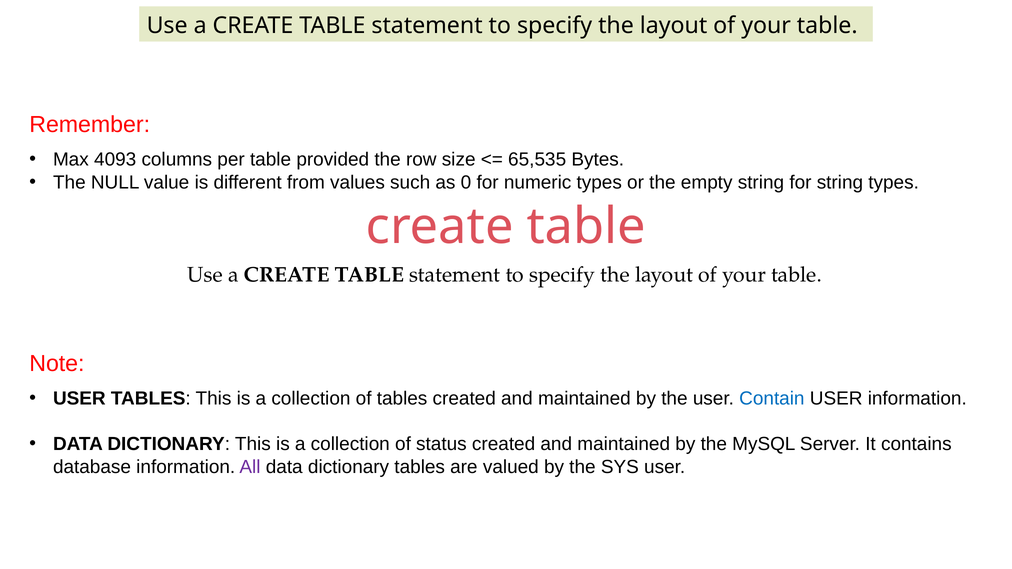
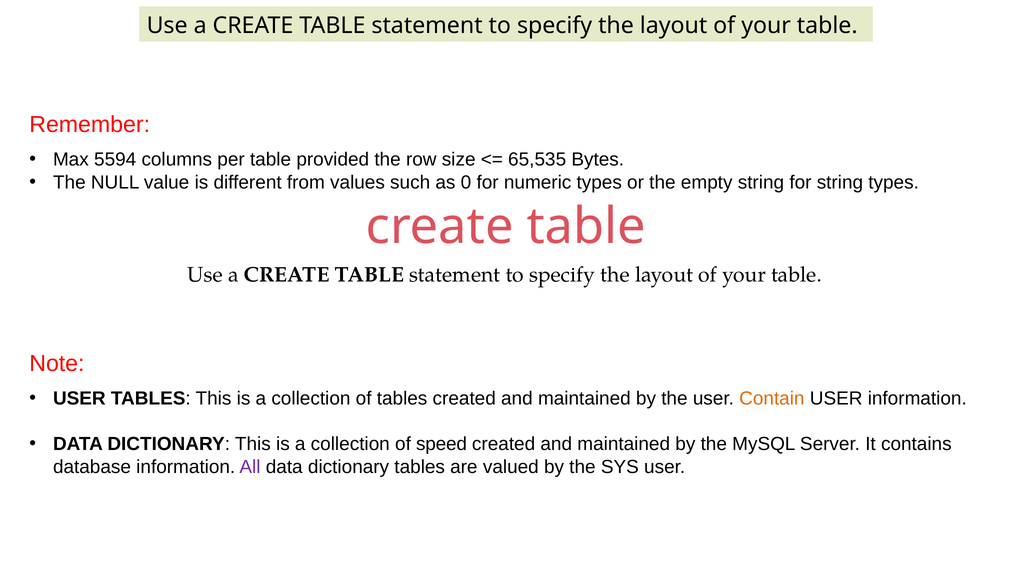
4093: 4093 -> 5594
Contain colour: blue -> orange
status: status -> speed
